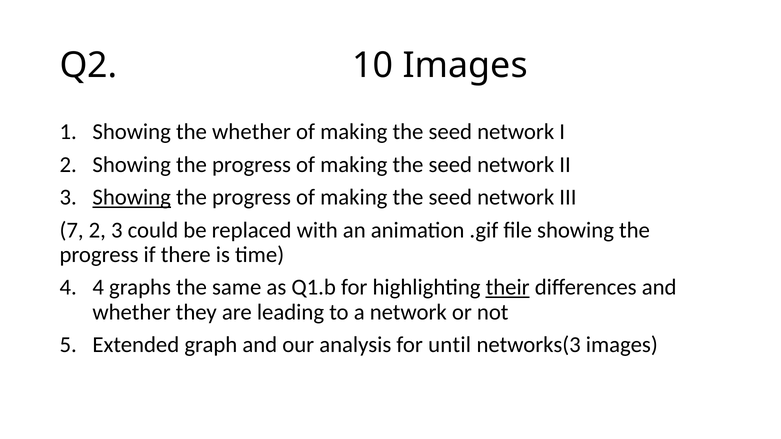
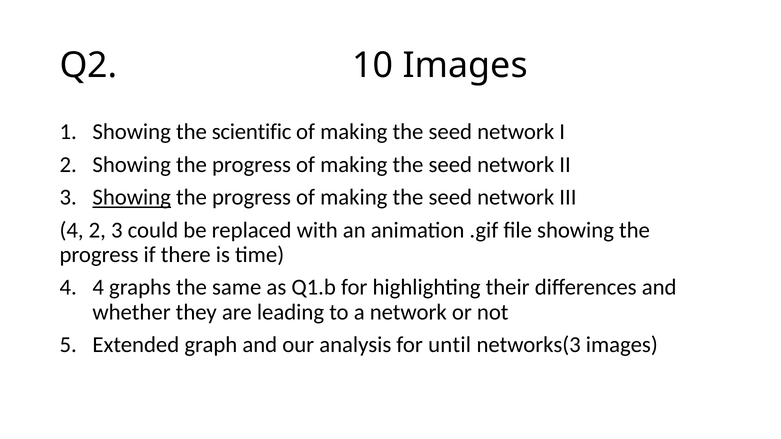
the whether: whether -> scientific
7 at (72, 230): 7 -> 4
their underline: present -> none
